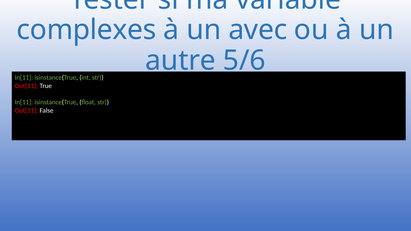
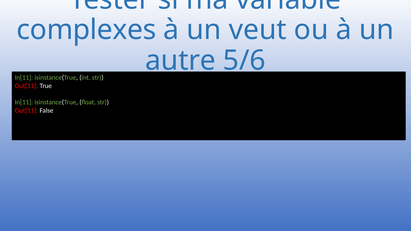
avec: avec -> veut
